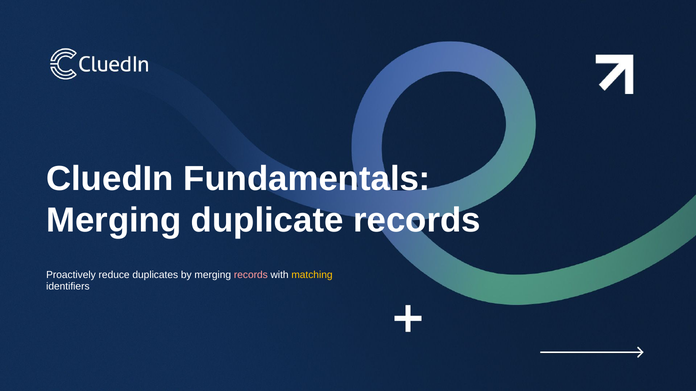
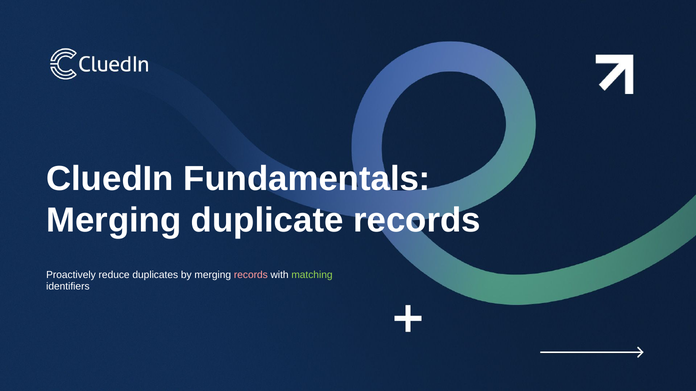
matching colour: yellow -> light green
